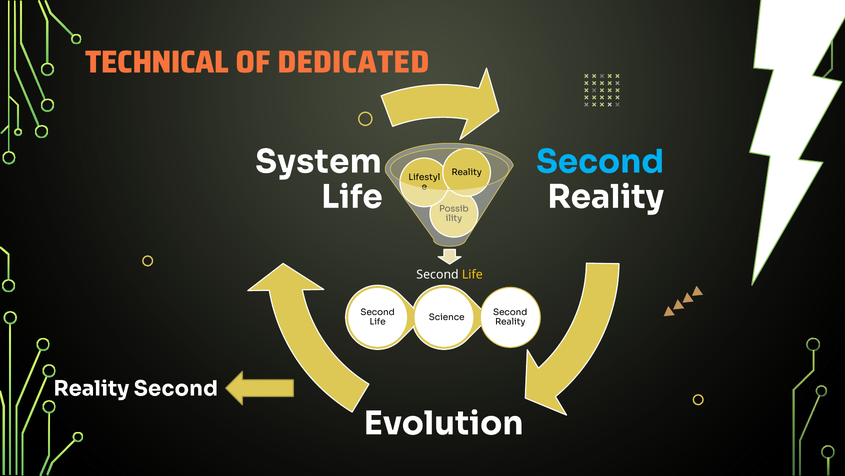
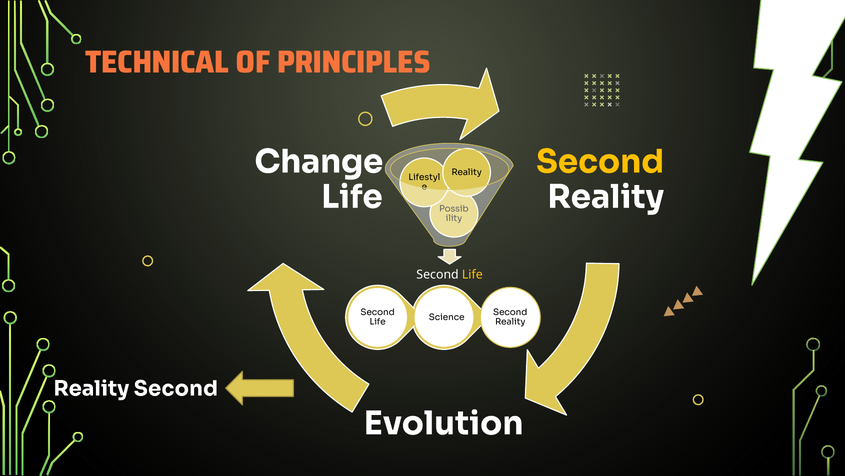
DEDICATED: DEDICATED -> PRINCIPLES
System: System -> Change
Second at (600, 162) colour: light blue -> yellow
